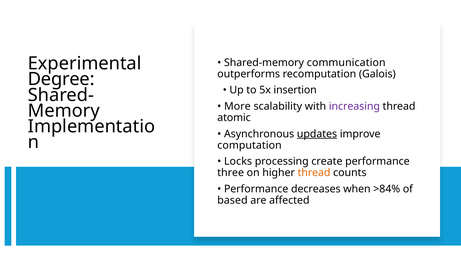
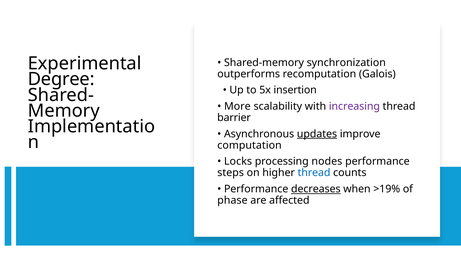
communication: communication -> synchronization
atomic: atomic -> barrier
create: create -> nodes
three: three -> steps
thread at (314, 173) colour: orange -> blue
decreases underline: none -> present
>84%: >84% -> >19%
based: based -> phase
